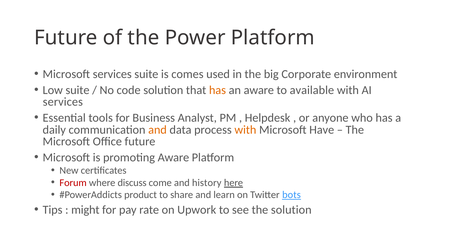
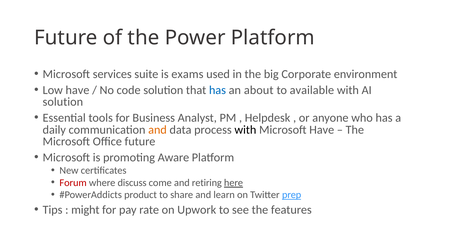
comes: comes -> exams
Low suite: suite -> have
has at (217, 90) colour: orange -> blue
an aware: aware -> about
services at (63, 102): services -> solution
with at (245, 130) colour: orange -> black
history: history -> retiring
bots: bots -> prep
the solution: solution -> features
